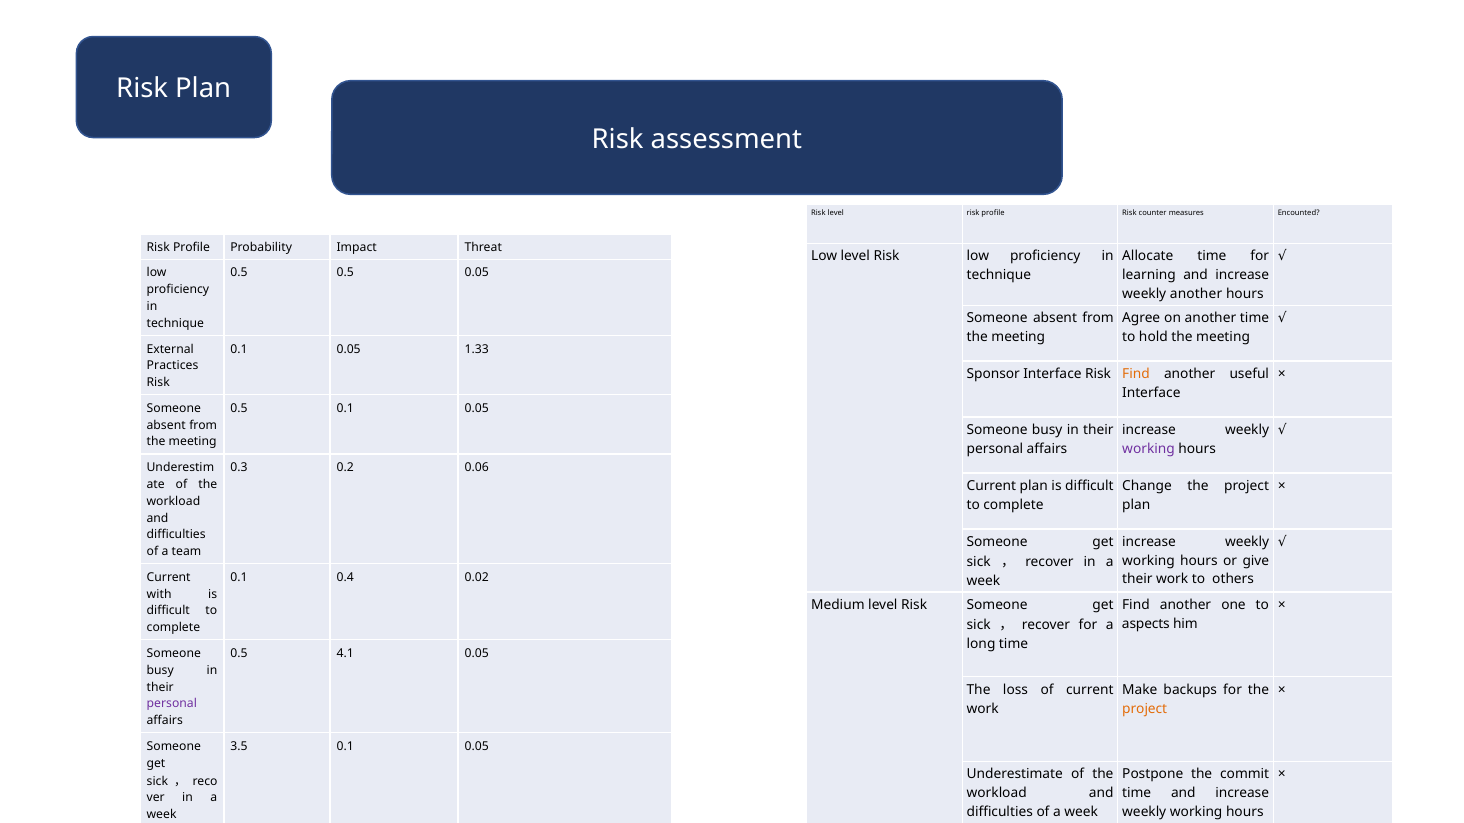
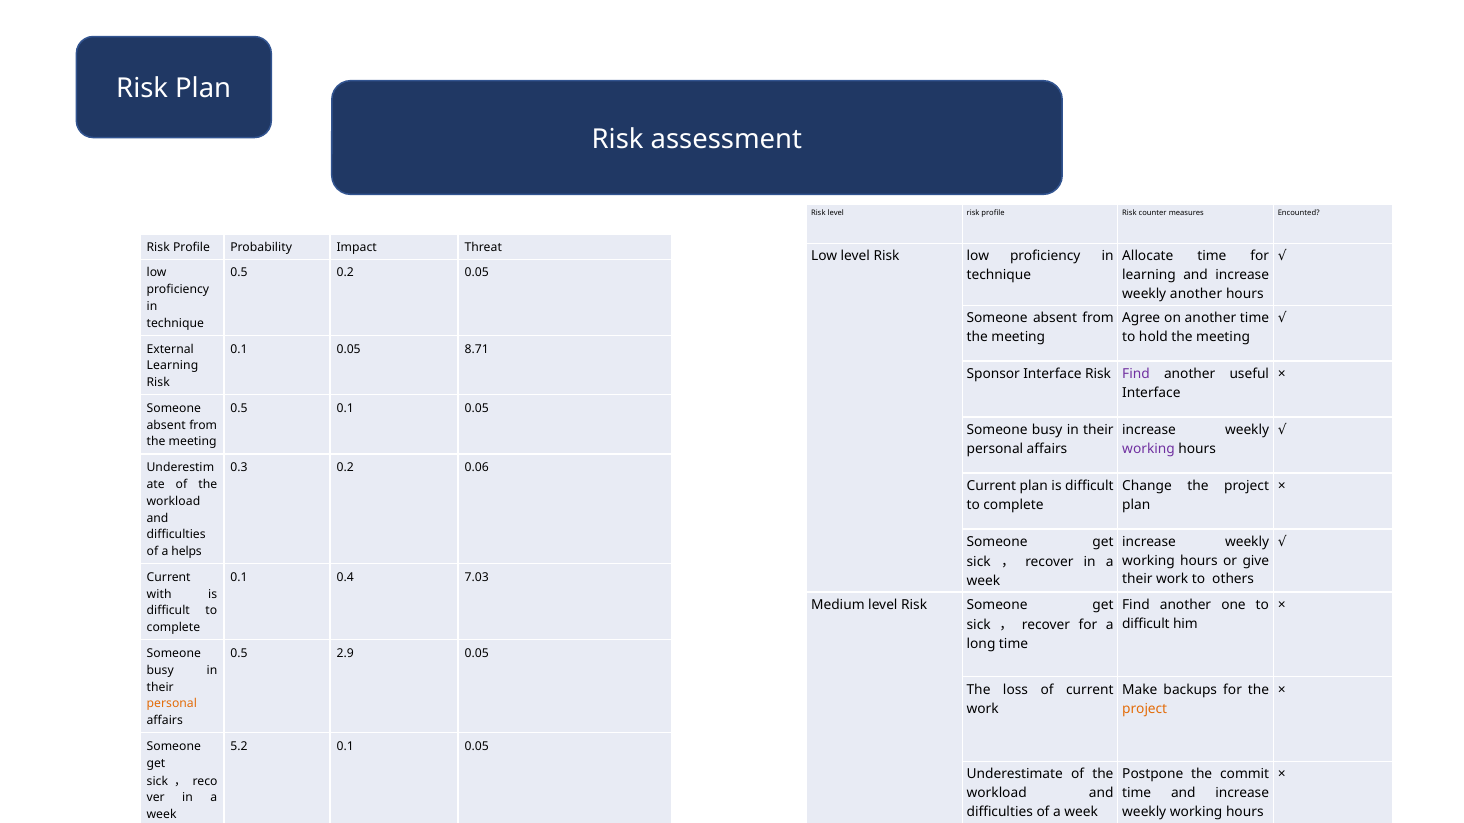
0.5 0.5: 0.5 -> 0.2
1.33: 1.33 -> 8.71
Practices at (173, 366): Practices -> Learning
Find at (1136, 374) colour: orange -> purple
team: team -> helps
0.02: 0.02 -> 7.03
aspects at (1146, 624): aspects -> difficult
4.1: 4.1 -> 2.9
personal at (172, 704) colour: purple -> orange
3.5: 3.5 -> 5.2
